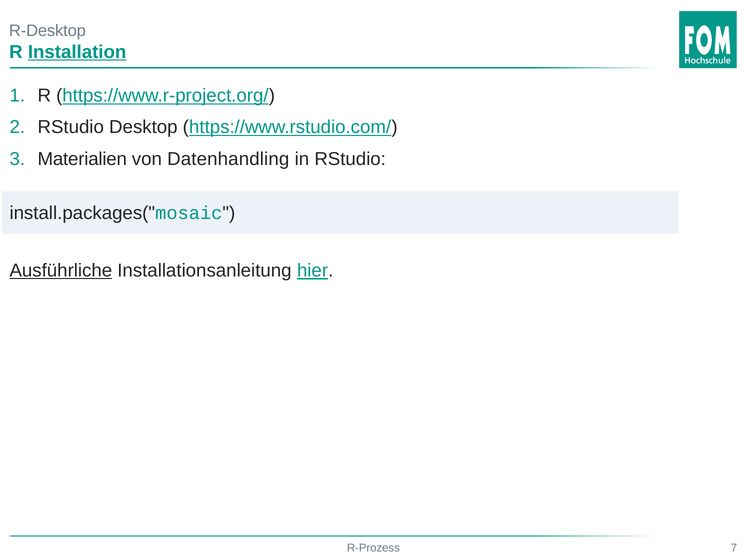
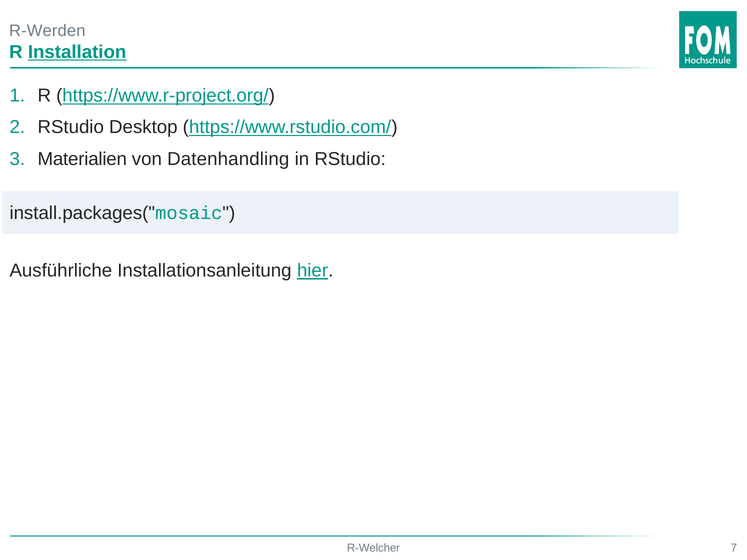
R-Desktop: R-Desktop -> R-Werden
Ausführliche underline: present -> none
R-Prozess: R-Prozess -> R-Welcher
